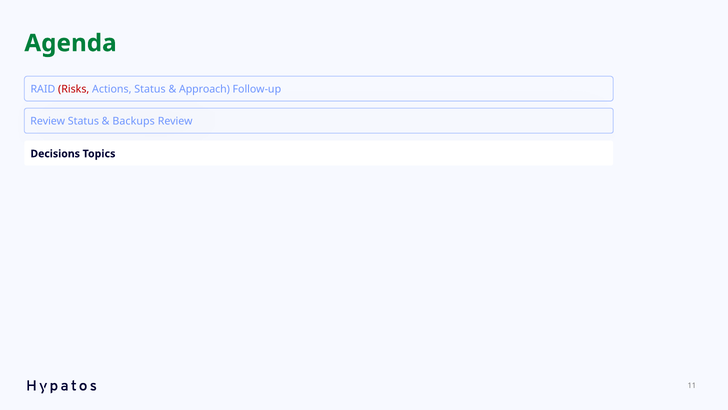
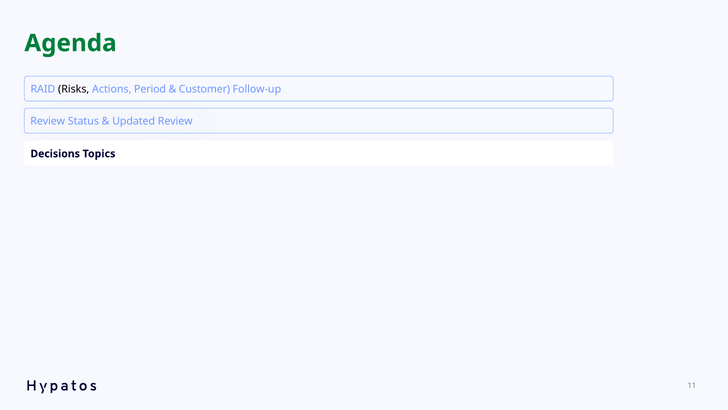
Risks colour: red -> black
Actions Status: Status -> Period
Approach: Approach -> Customer
Backups: Backups -> Updated
